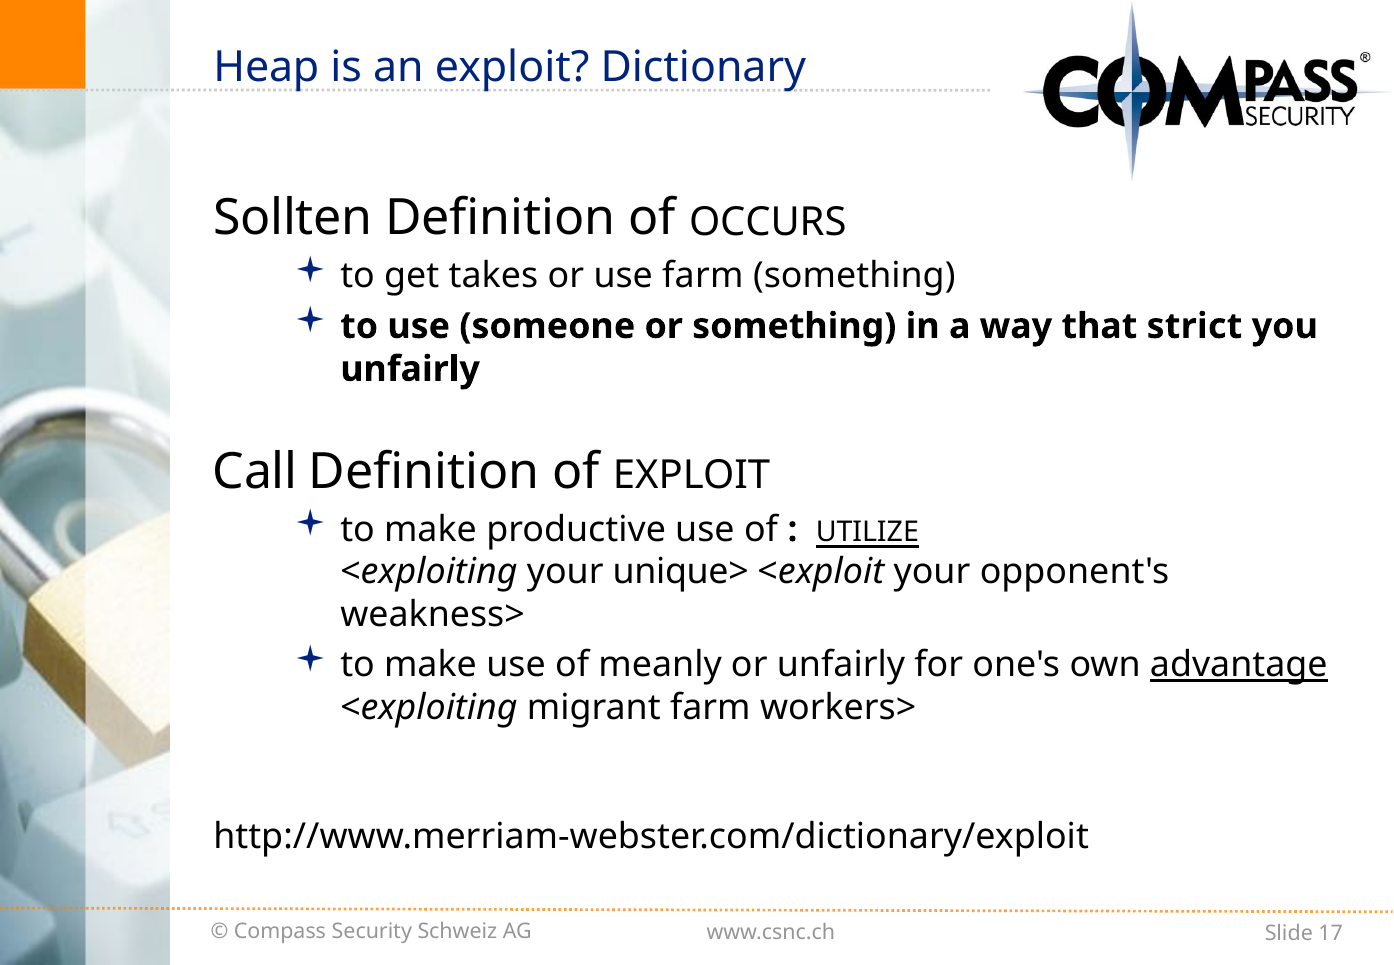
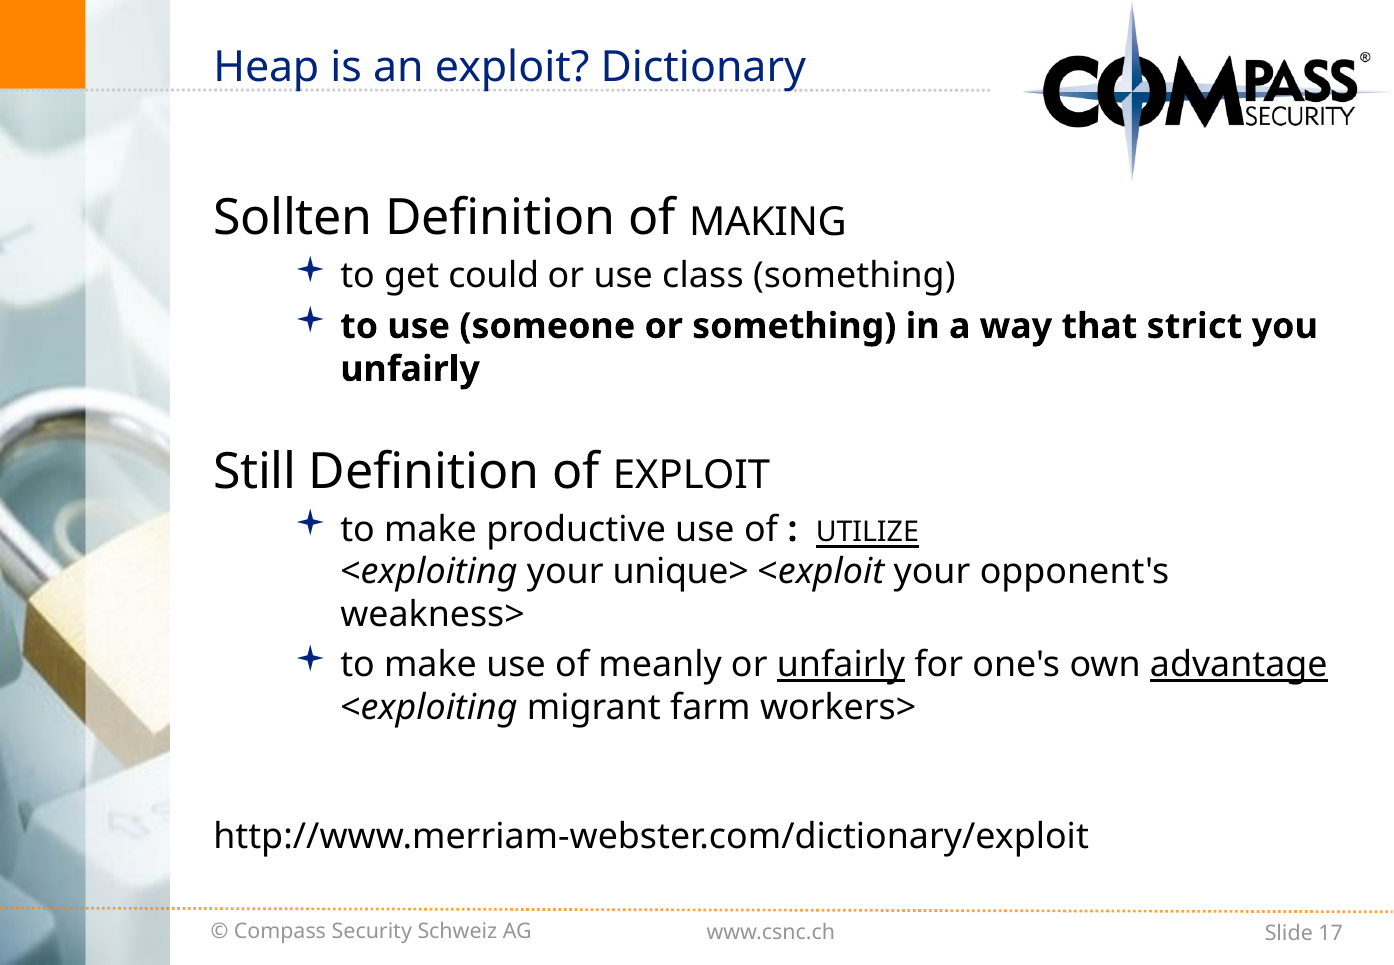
OCCURS: OCCURS -> MAKING
takes: takes -> could
use farm: farm -> class
Call: Call -> Still
unfairly at (841, 665) underline: none -> present
